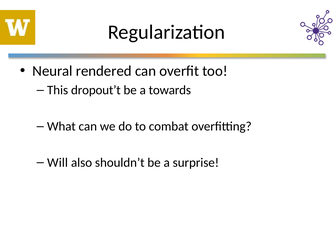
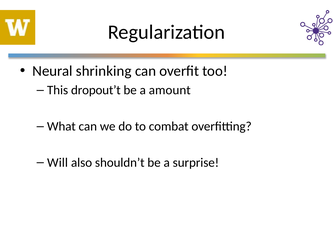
rendered: rendered -> shrinking
towards: towards -> amount
